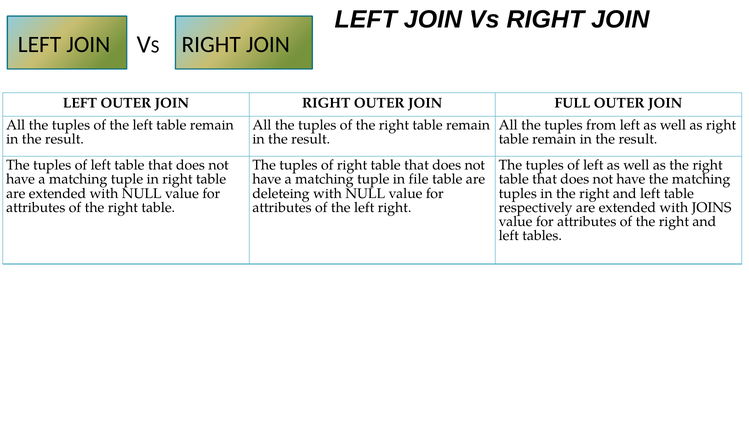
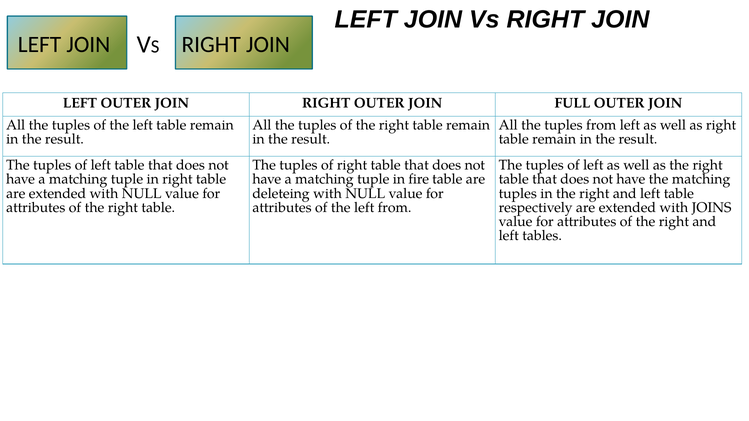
file: file -> fire
left right: right -> from
